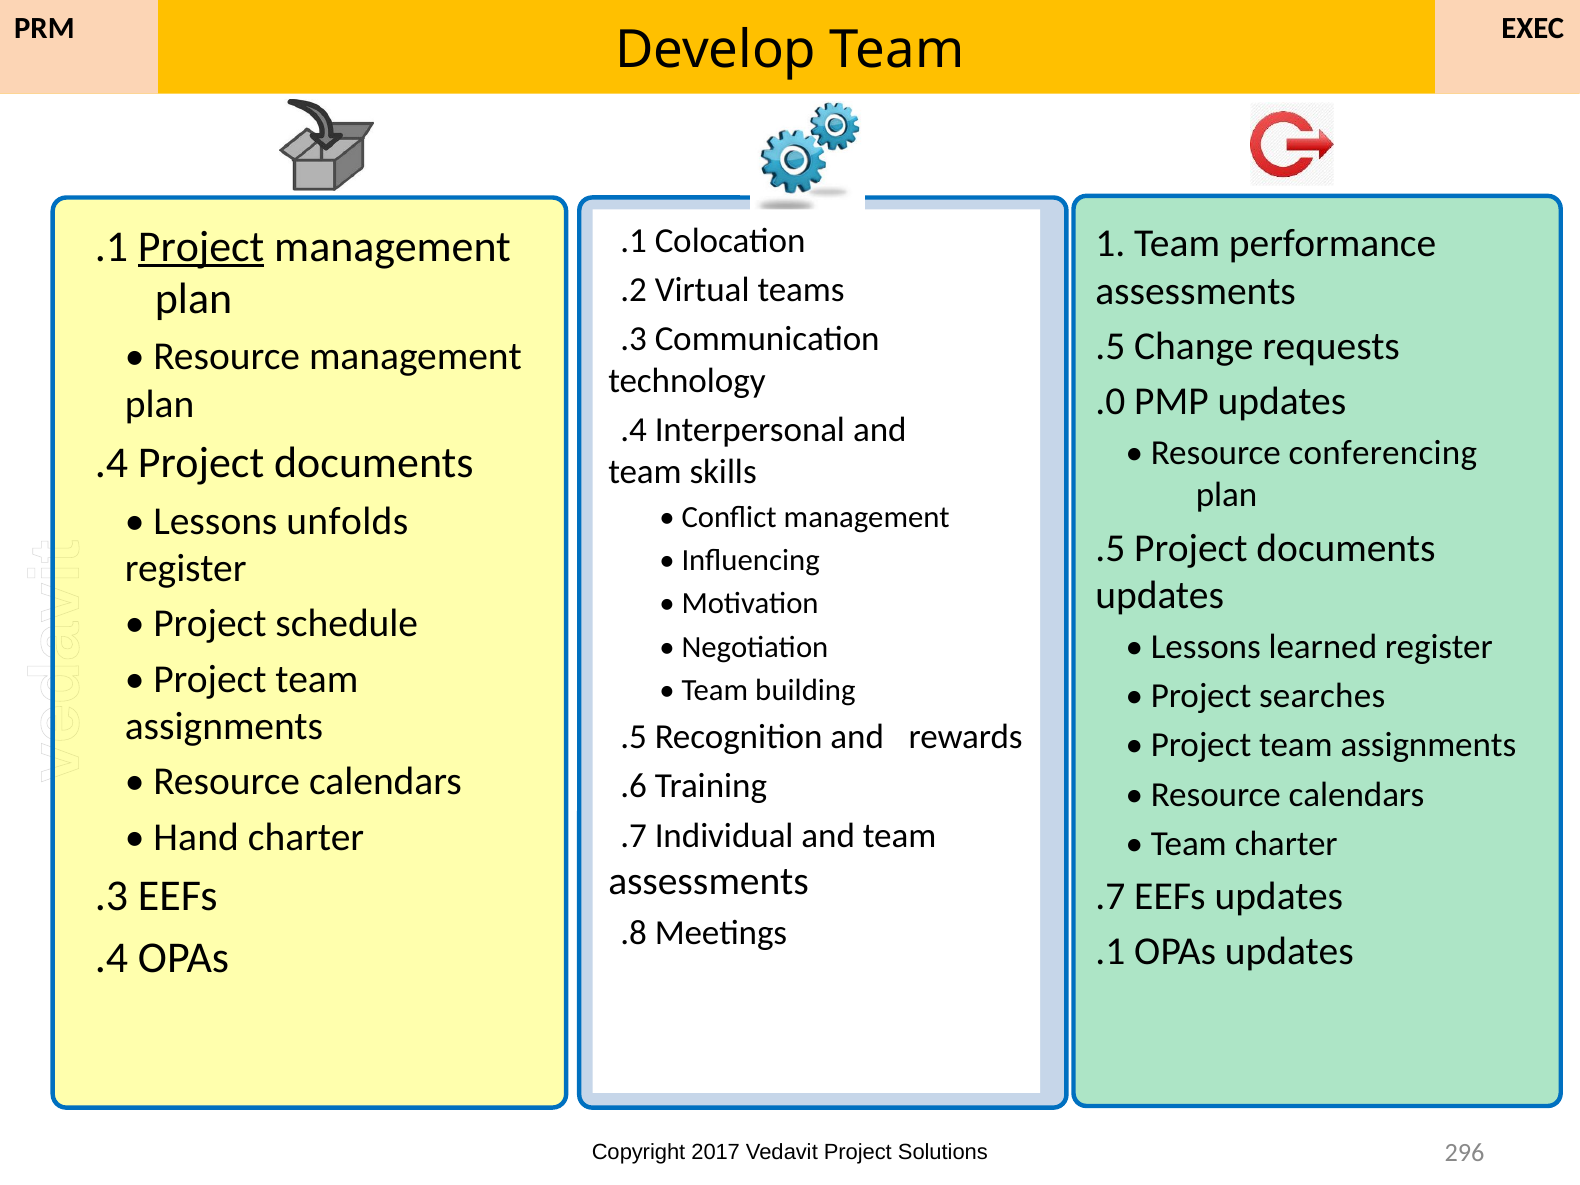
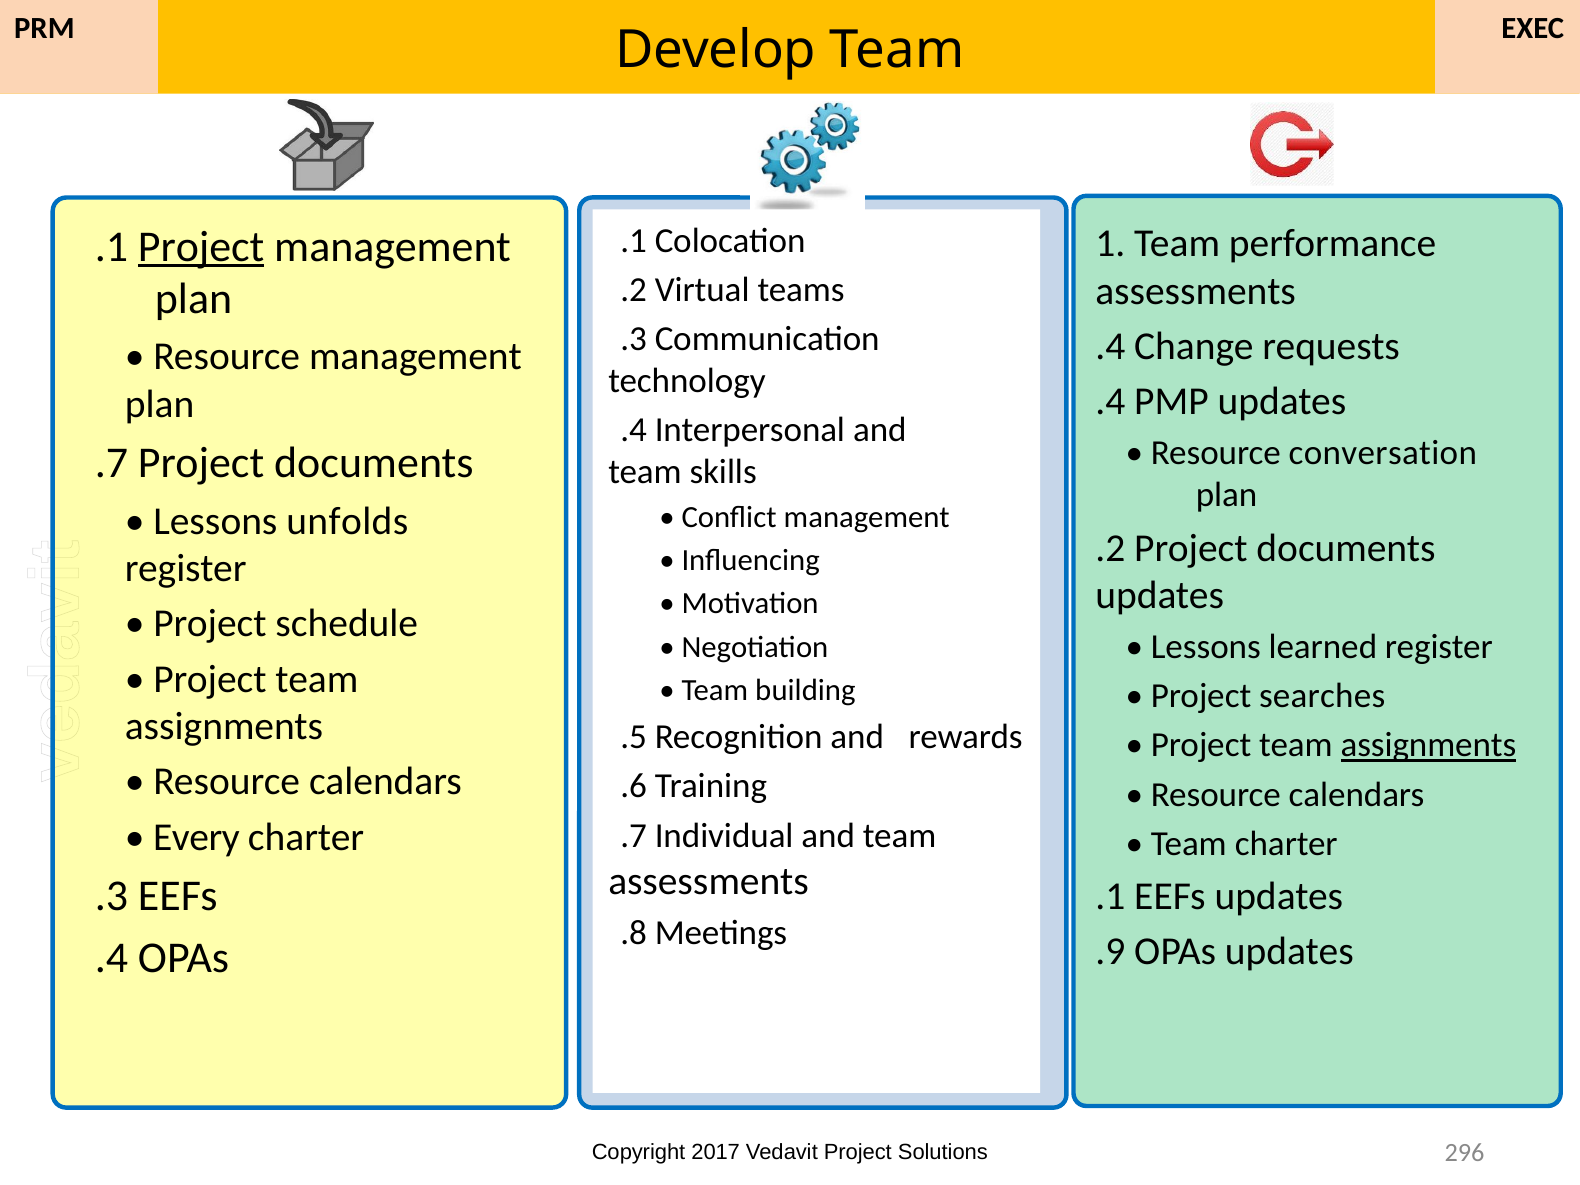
.5 at (1110, 346): .5 -> .4
.0 at (1110, 402): .0 -> .4
conferencing: conferencing -> conversation
.4 at (111, 463): .4 -> .7
.5 at (1110, 548): .5 -> .2
assignments at (1428, 745) underline: none -> present
Hand: Hand -> Every
.7 at (1110, 897): .7 -> .1
.1 at (1110, 952): .1 -> .9
